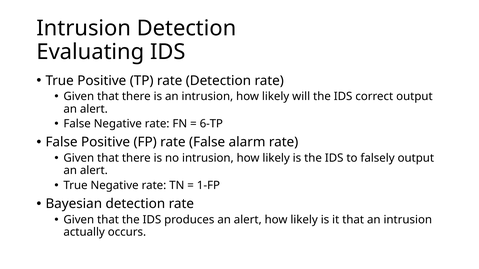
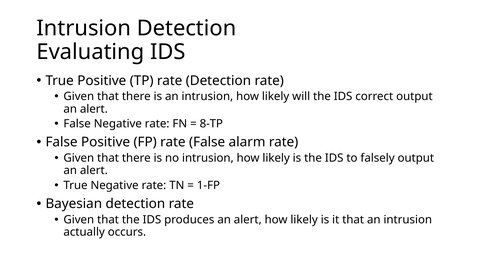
6-TP: 6-TP -> 8-TP
